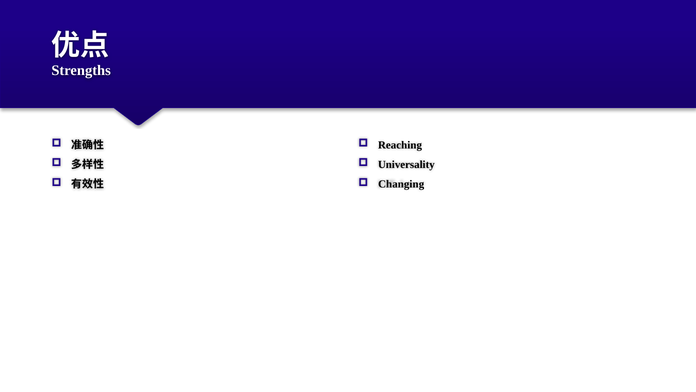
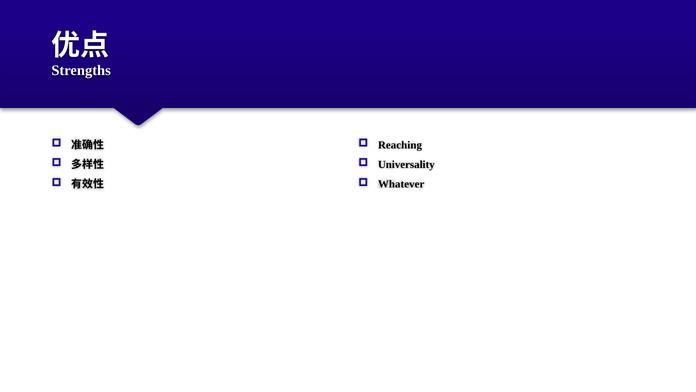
Changing: Changing -> Whatever
